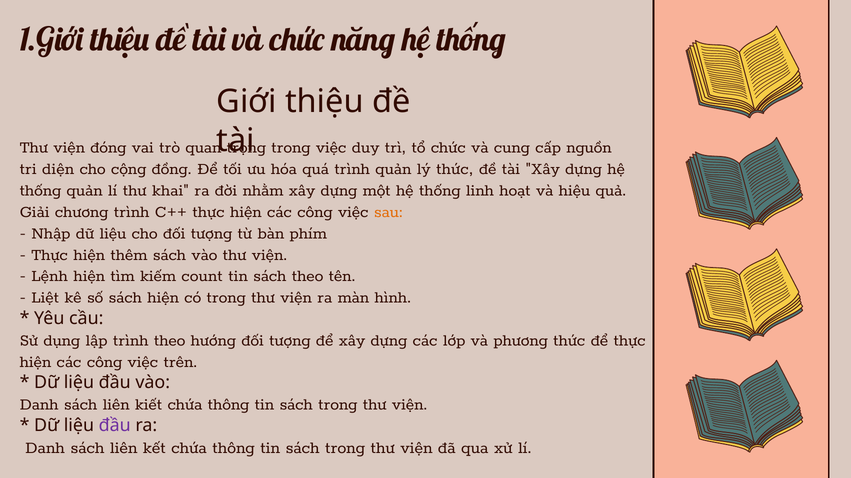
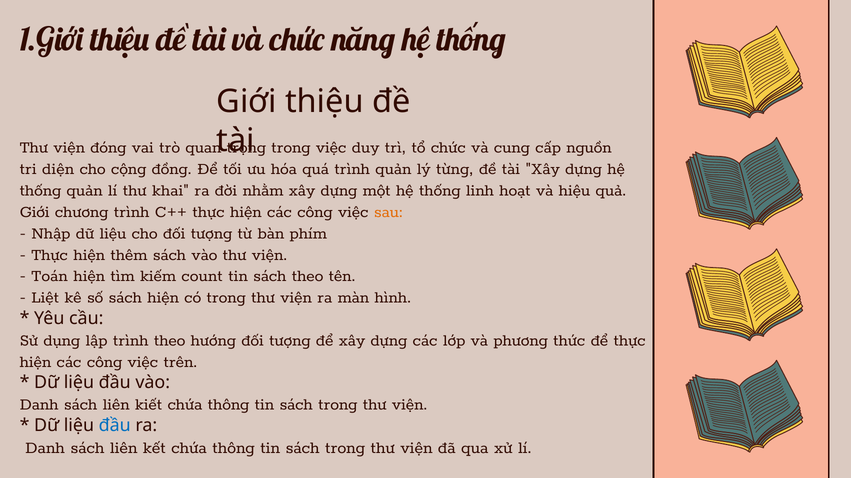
lý thức: thức -> từng
Giải at (35, 212): Giải -> Giới
Lệnh: Lệnh -> Toán
đầu at (115, 426) colour: purple -> blue
